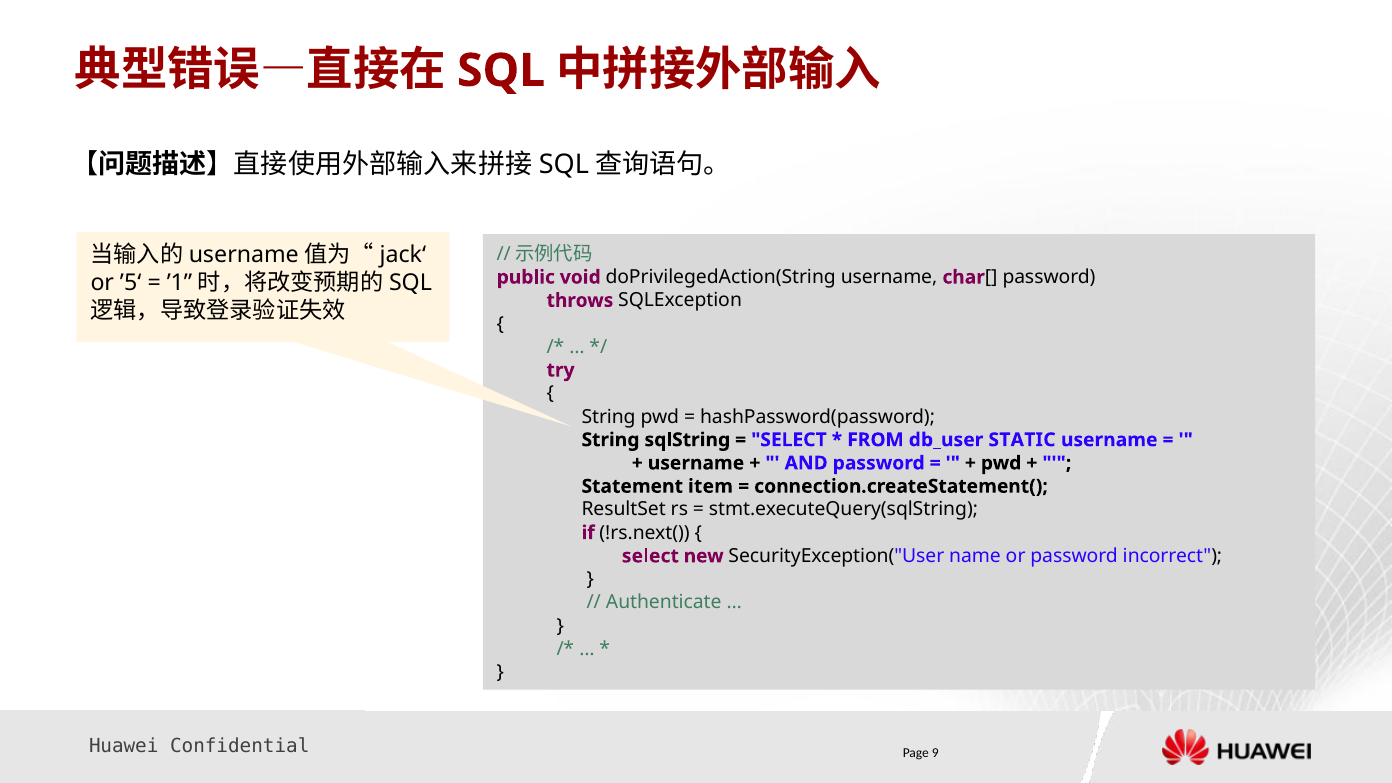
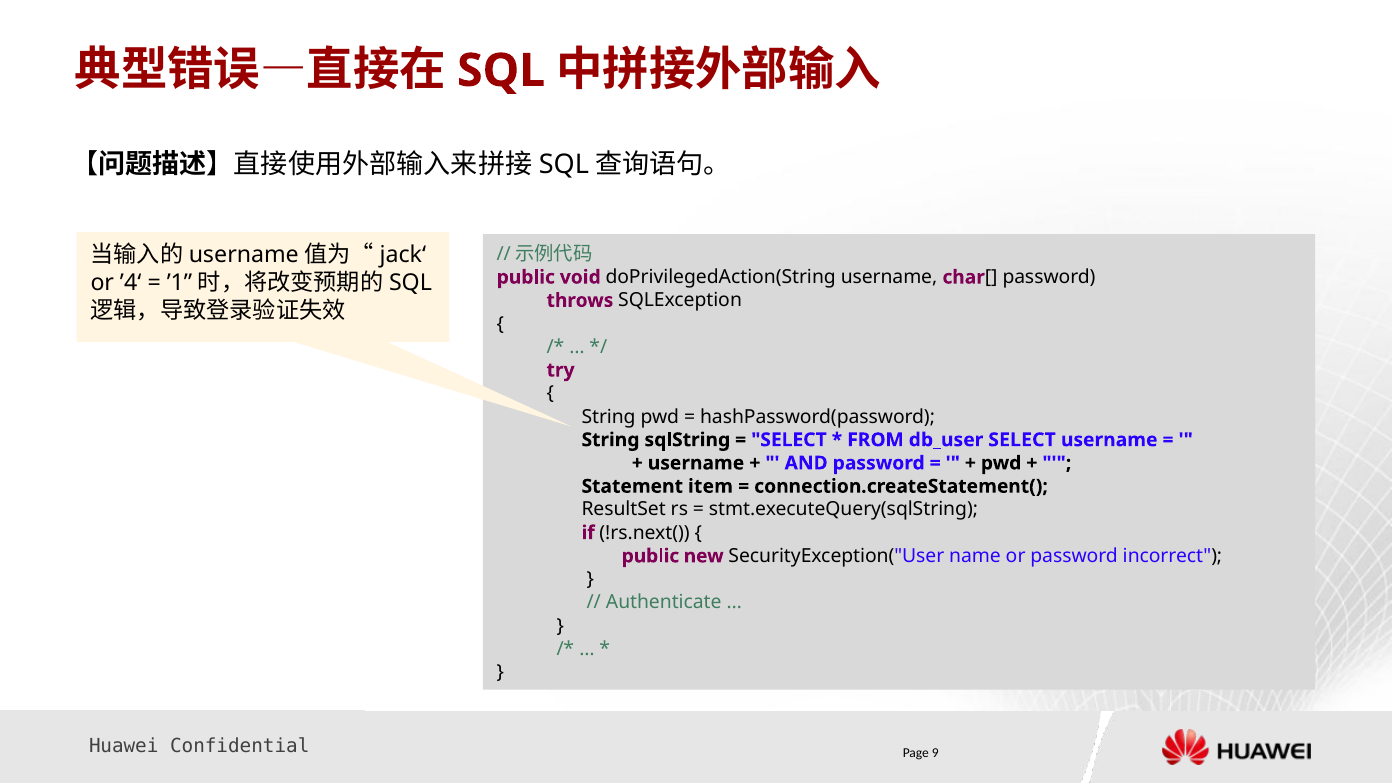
’5‘: ’5‘ -> ’4‘
db_user STATIC: STATIC -> SELECT
select at (650, 556): select -> public
